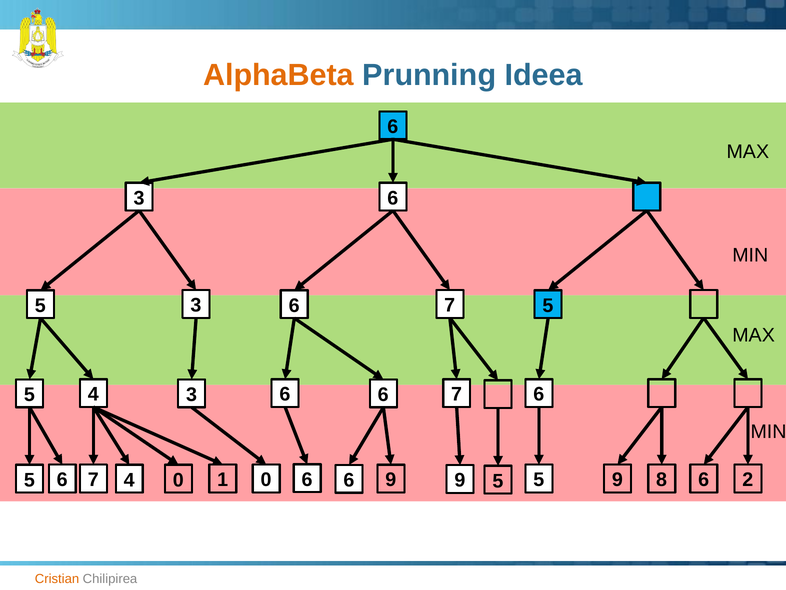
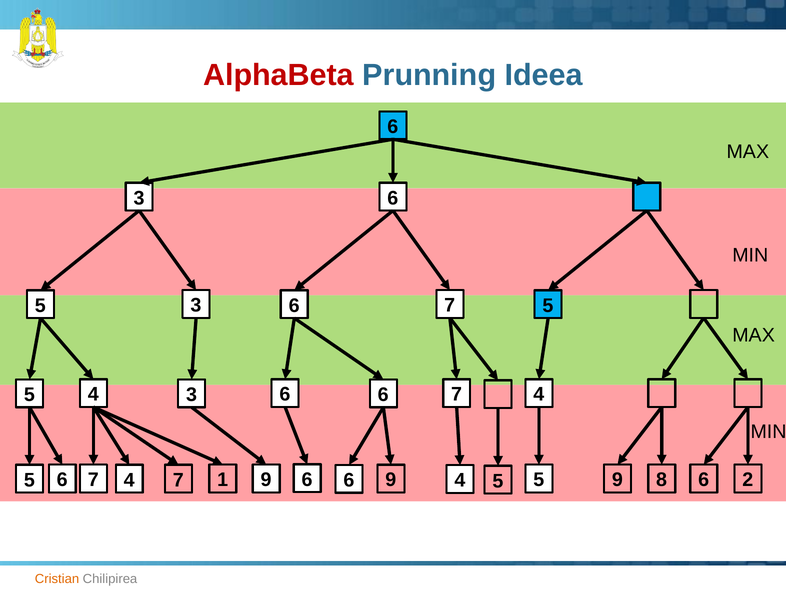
AlphaBeta colour: orange -> red
4 6 6: 6 -> 4
7 0: 0 -> 9
9 at (460, 480): 9 -> 4
5 0: 0 -> 7
